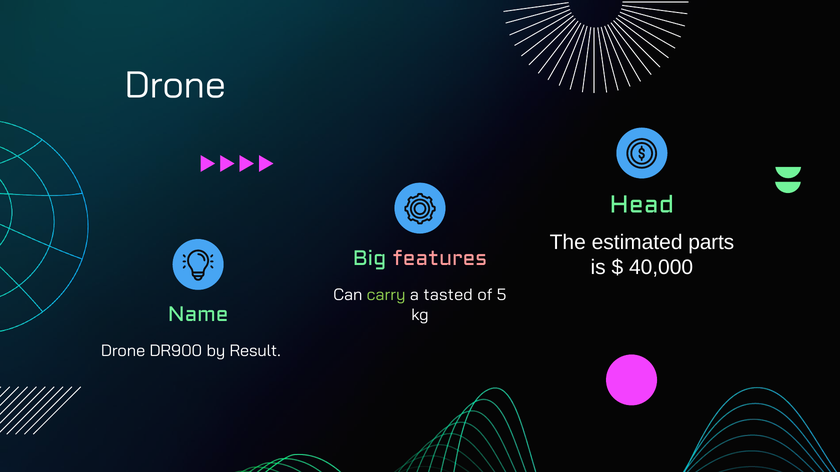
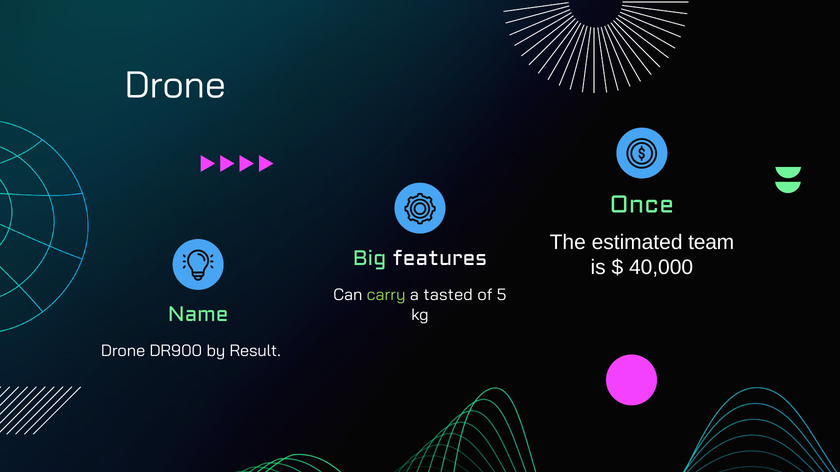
Head: Head -> Once
parts: parts -> team
features colour: pink -> white
